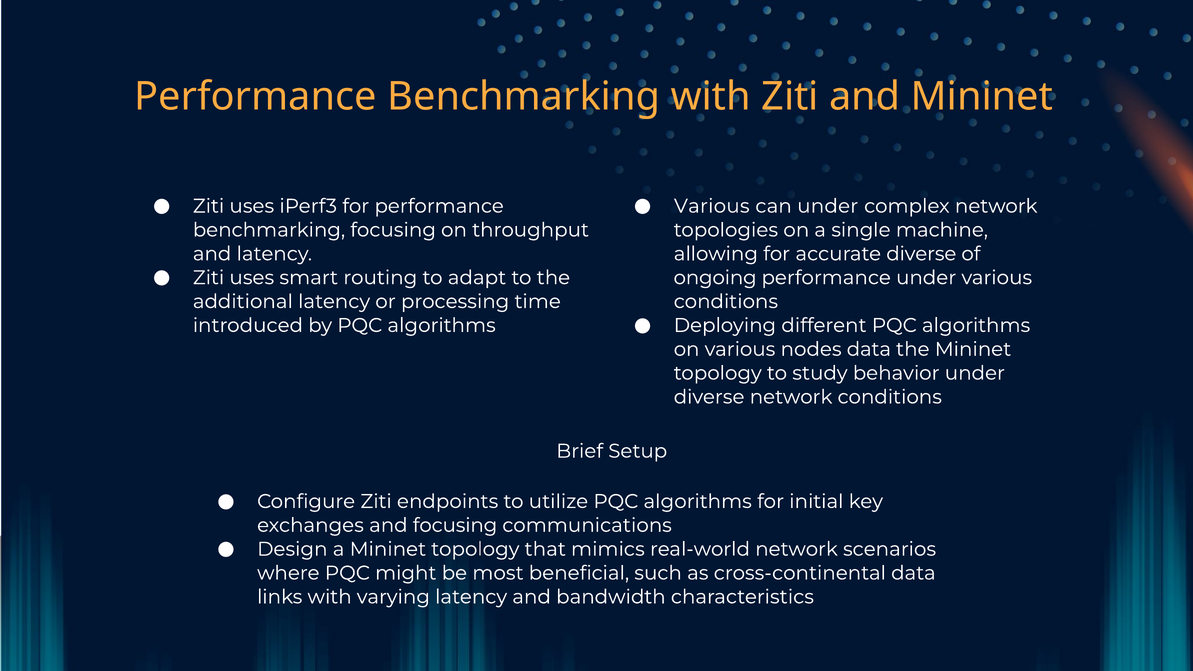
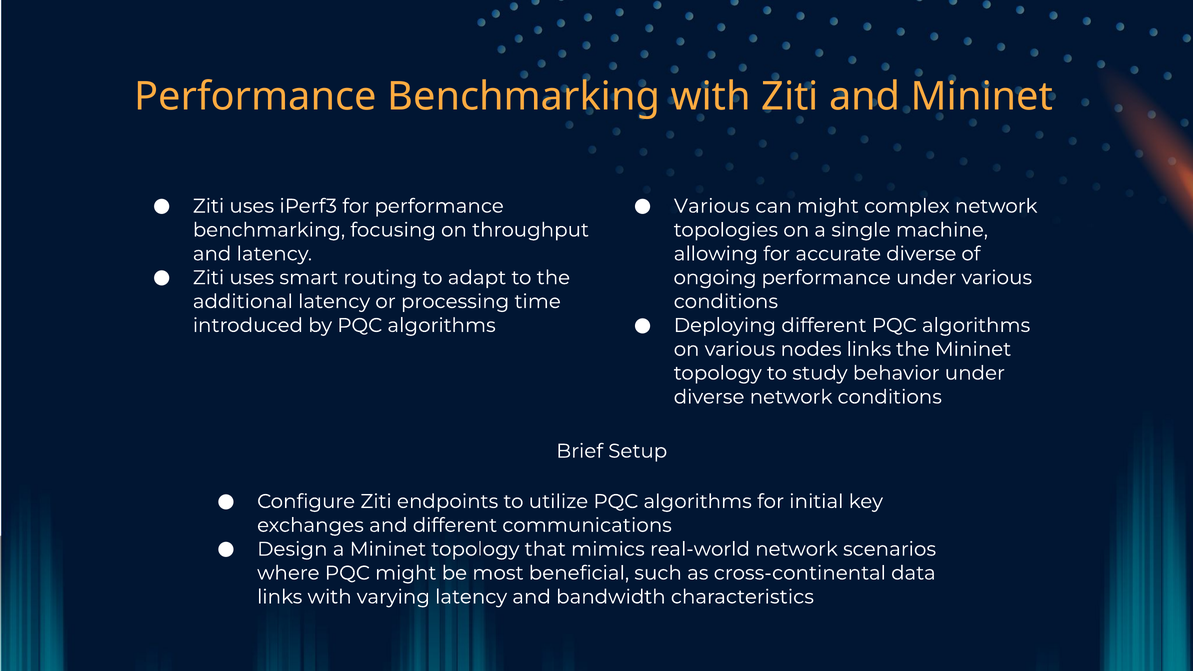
can under: under -> might
nodes data: data -> links
and focusing: focusing -> different
